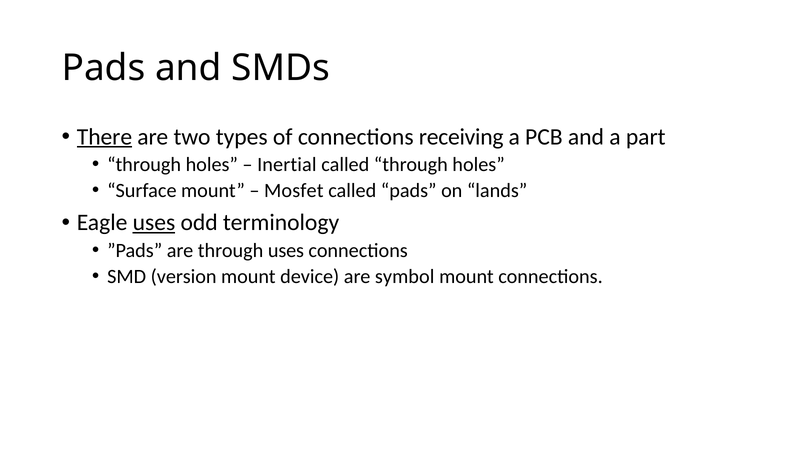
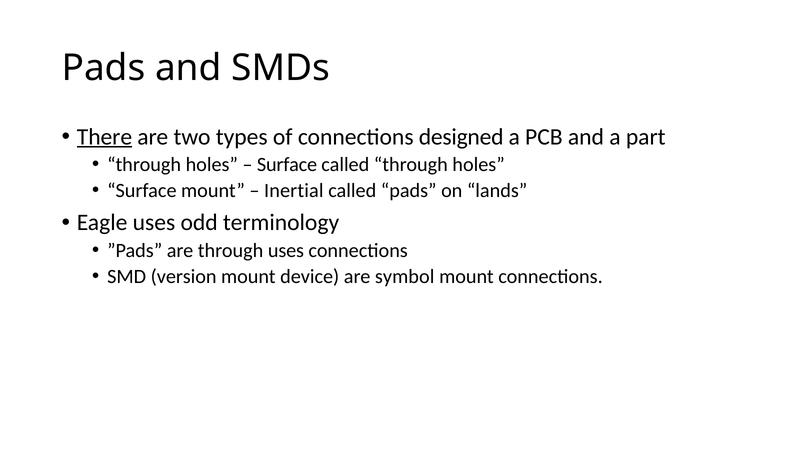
receiving: receiving -> designed
Inertial at (287, 165): Inertial -> Surface
Mosfet: Mosfet -> Inertial
uses at (154, 223) underline: present -> none
